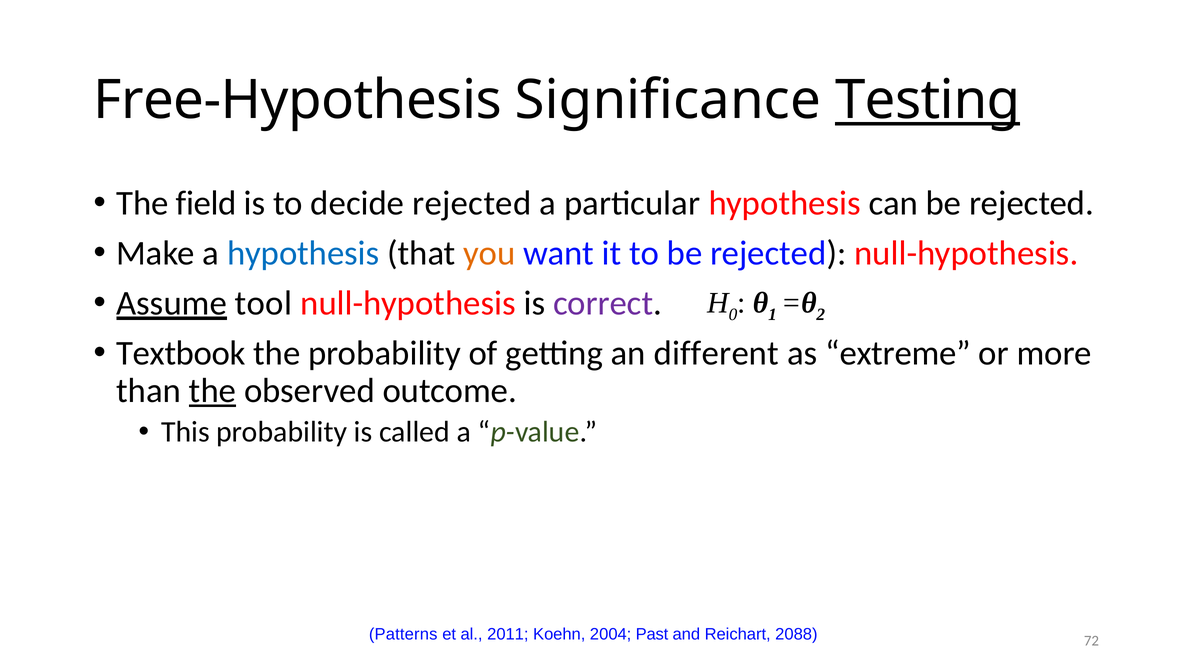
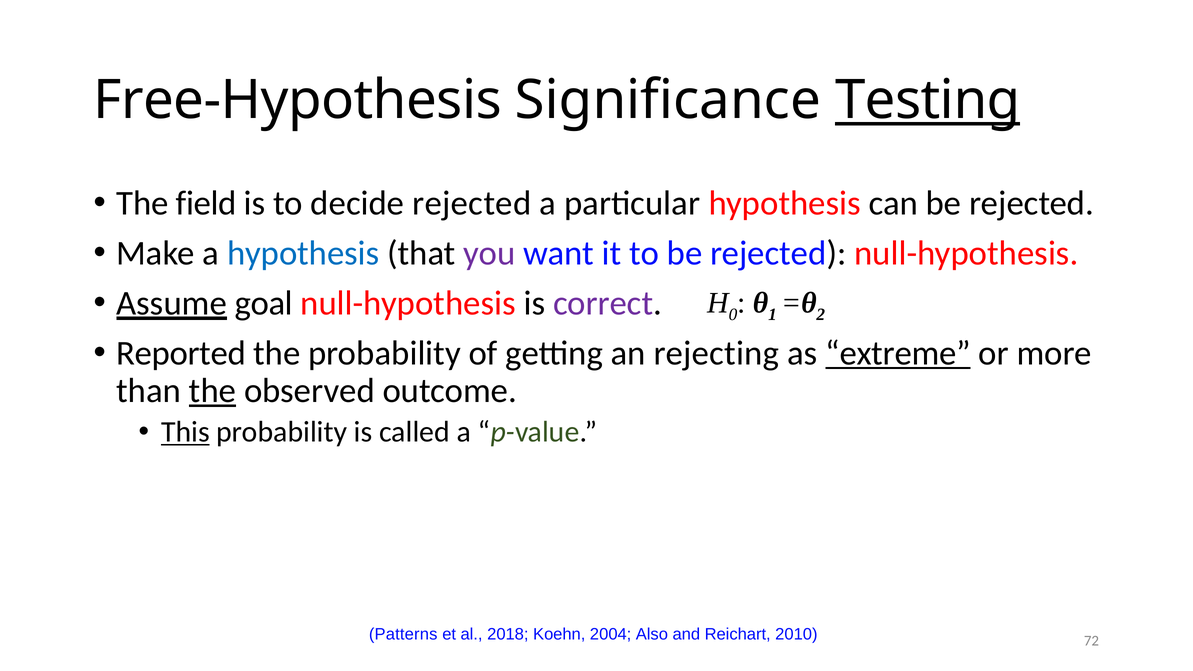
you colour: orange -> purple
tool: tool -> goal
Textbook: Textbook -> Reported
different: different -> rejecting
extreme underline: none -> present
This underline: none -> present
2011: 2011 -> 2018
Past: Past -> Also
2088: 2088 -> 2010
